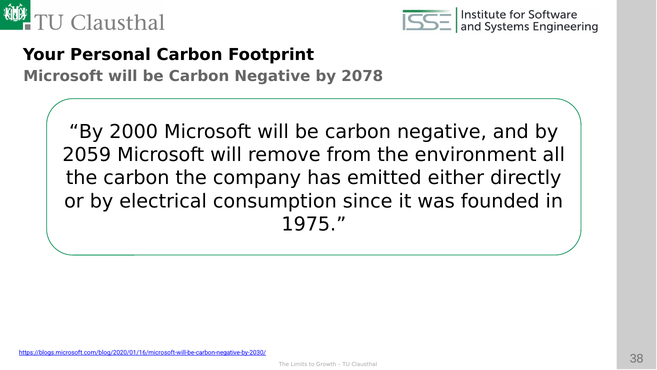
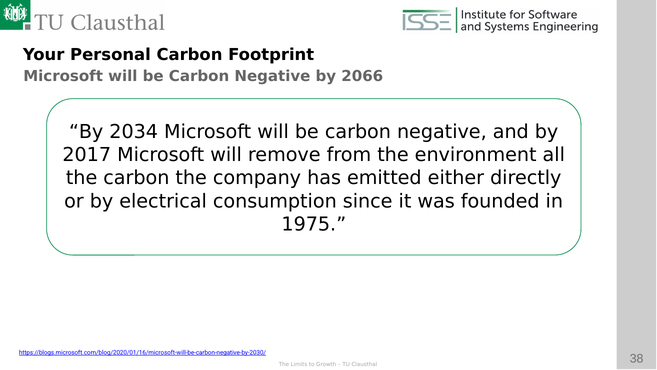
2078: 2078 -> 2066
2000: 2000 -> 2034
2059: 2059 -> 2017
